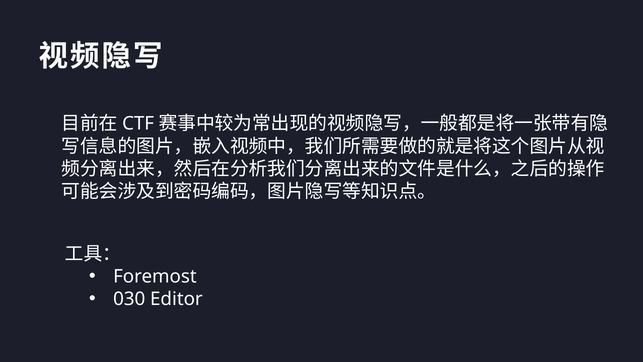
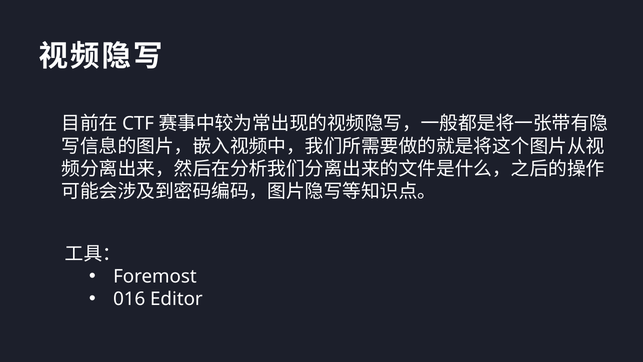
030: 030 -> 016
